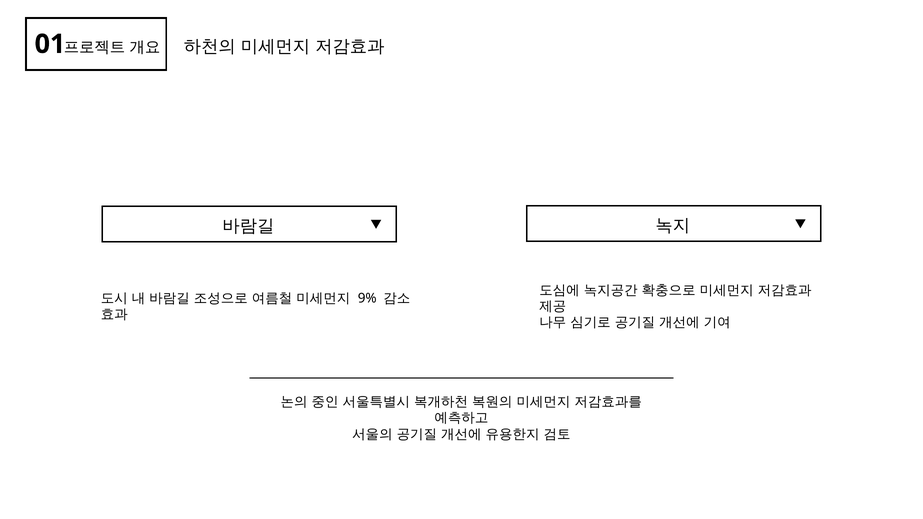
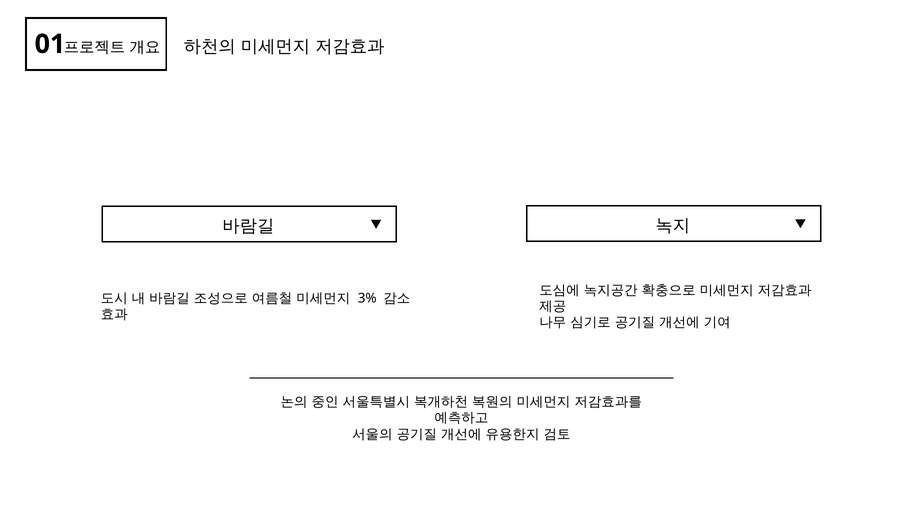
9%: 9% -> 3%
